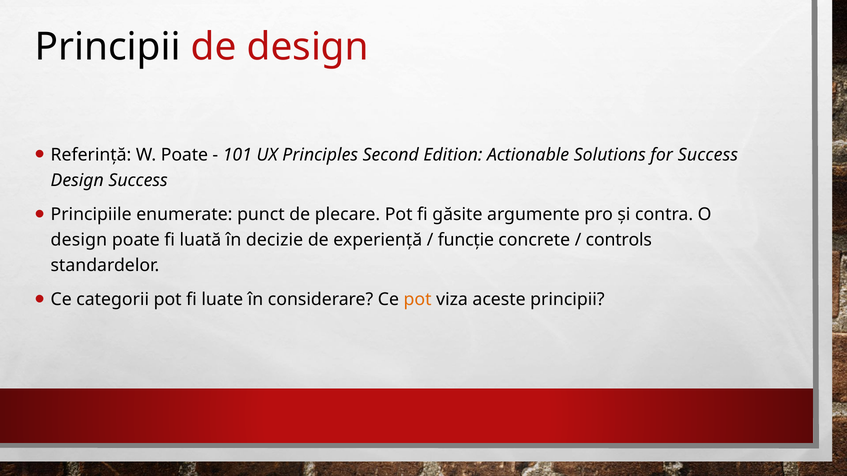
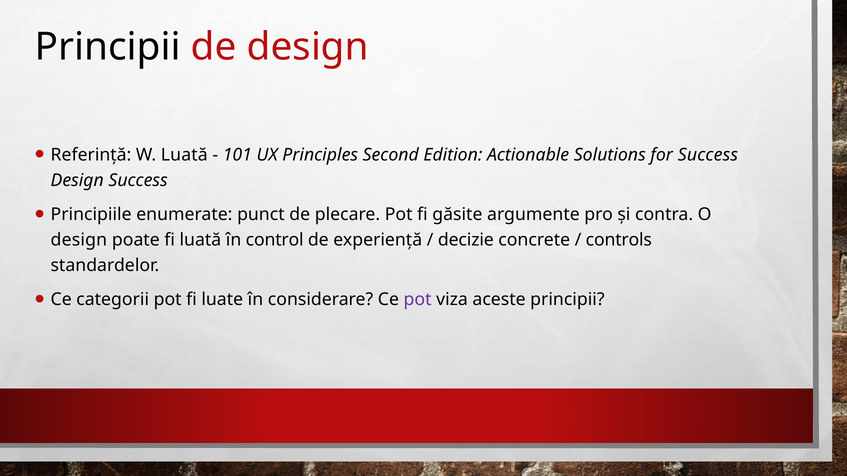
W Poate: Poate -> Luată
decizie: decizie -> control
funcție: funcție -> decizie
pot at (418, 300) colour: orange -> purple
